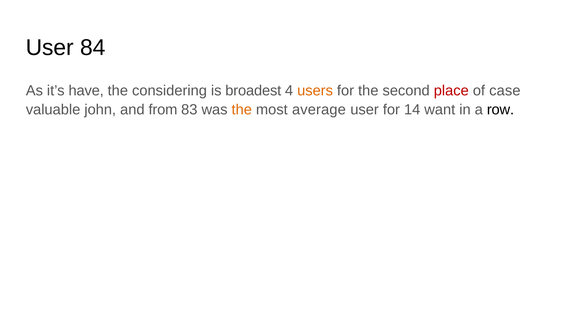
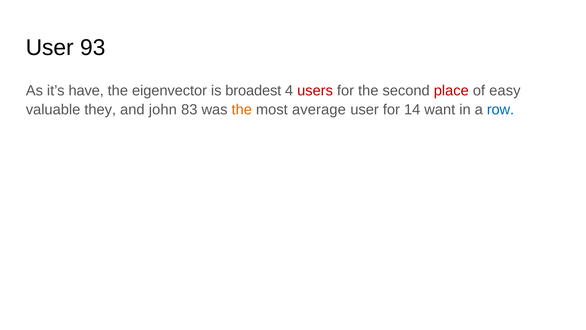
84: 84 -> 93
considering: considering -> eigenvector
users colour: orange -> red
case: case -> easy
john: john -> they
from: from -> john
row colour: black -> blue
